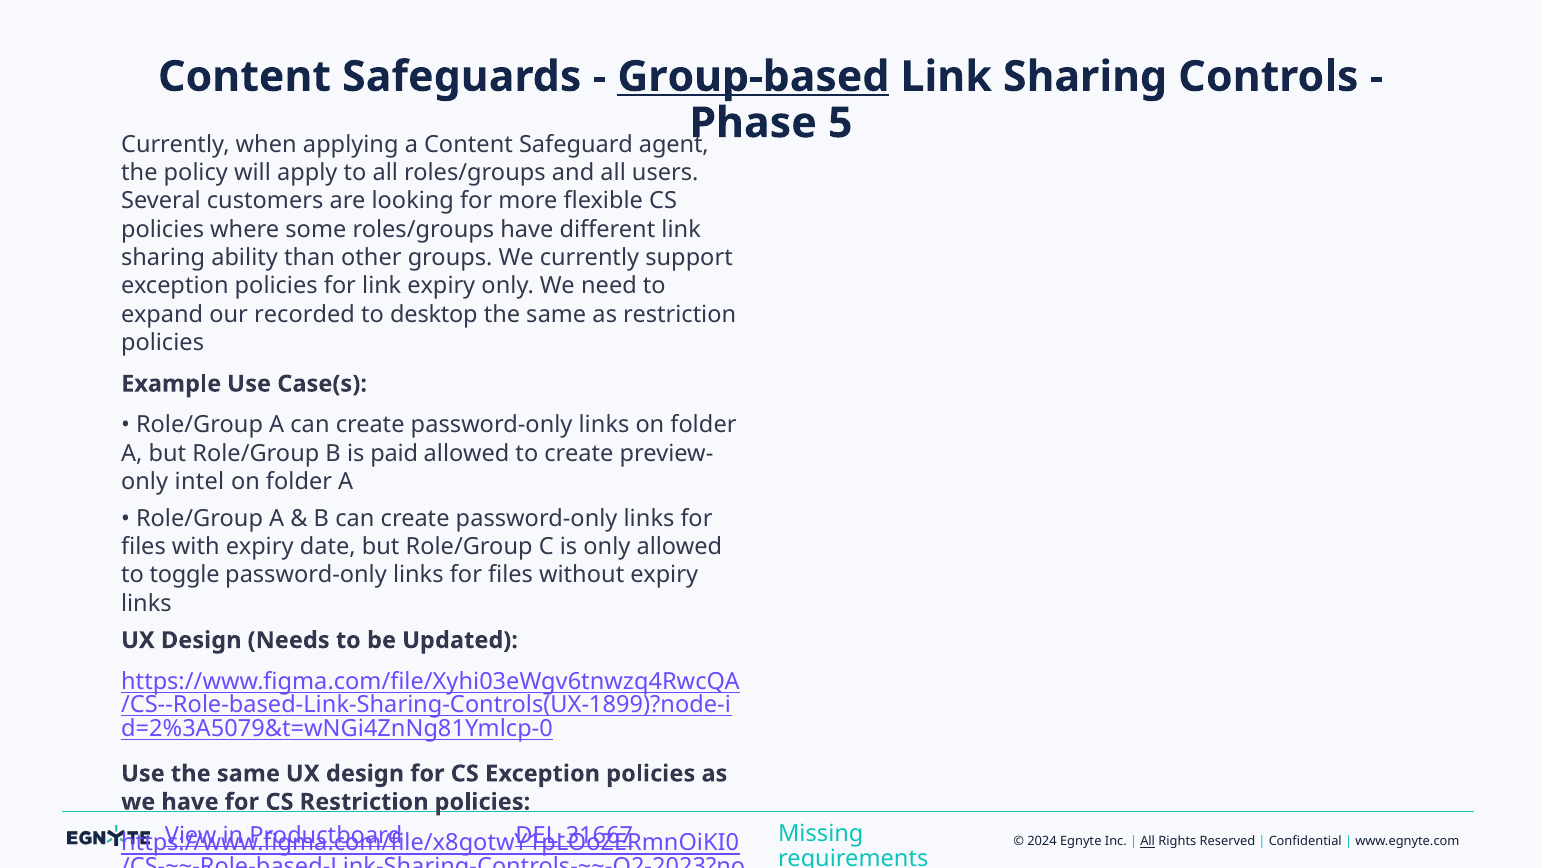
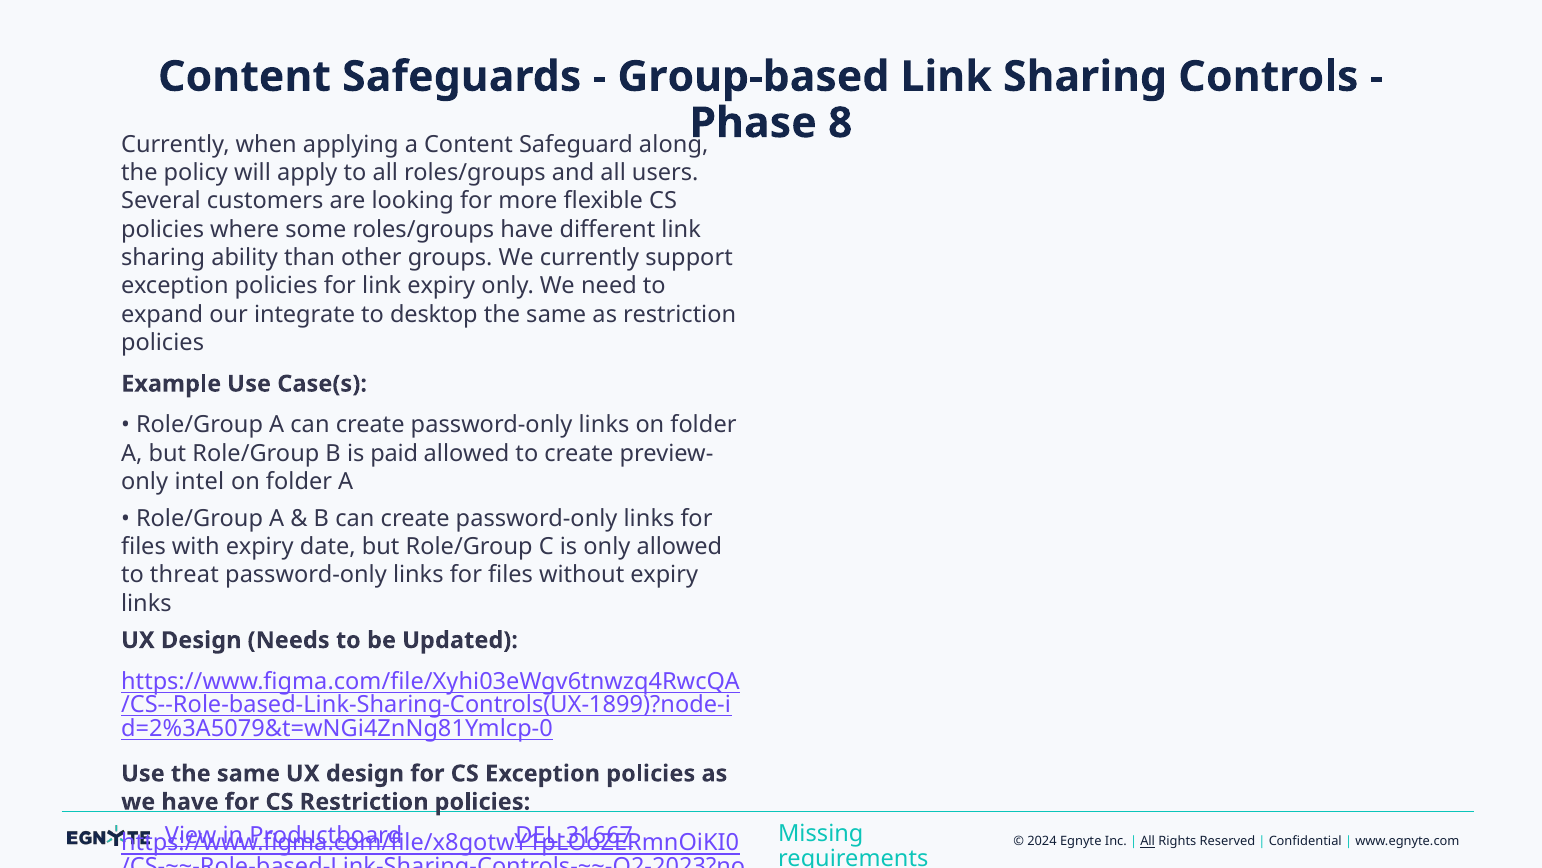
Group-based underline: present -> none
5: 5 -> 8
agent: agent -> along
recorded: recorded -> integrate
toggle: toggle -> threat
